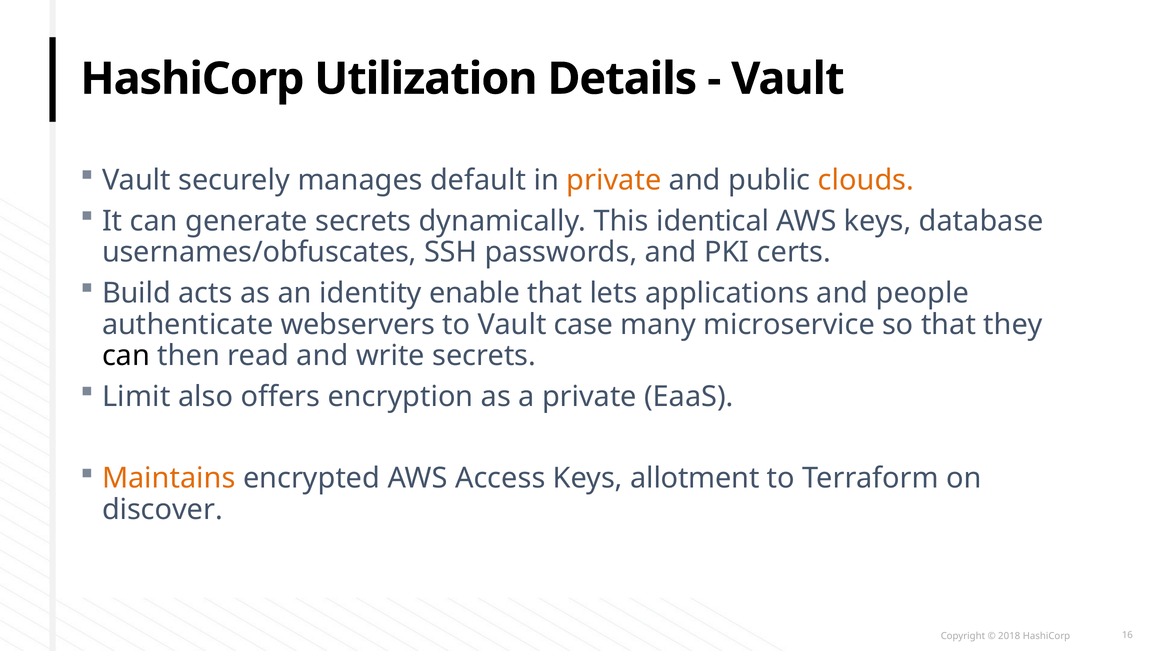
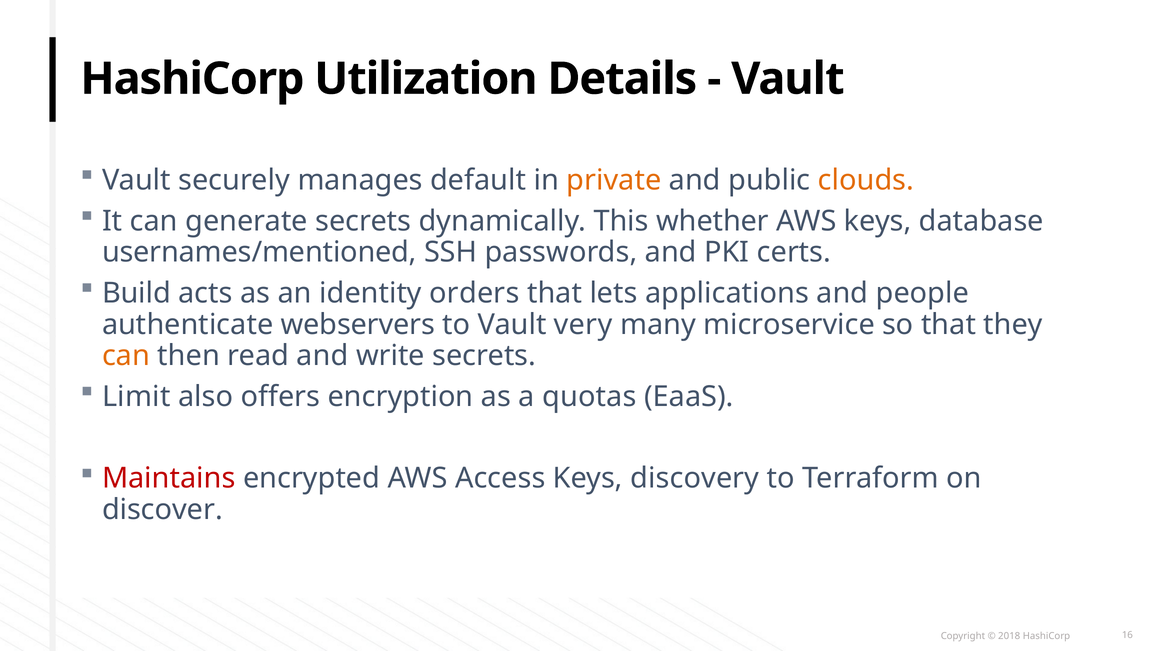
identical: identical -> whether
usernames/obfuscates: usernames/obfuscates -> usernames/mentioned
enable: enable -> orders
case: case -> very
can at (126, 356) colour: black -> orange
a private: private -> quotas
Maintains colour: orange -> red
allotment: allotment -> discovery
